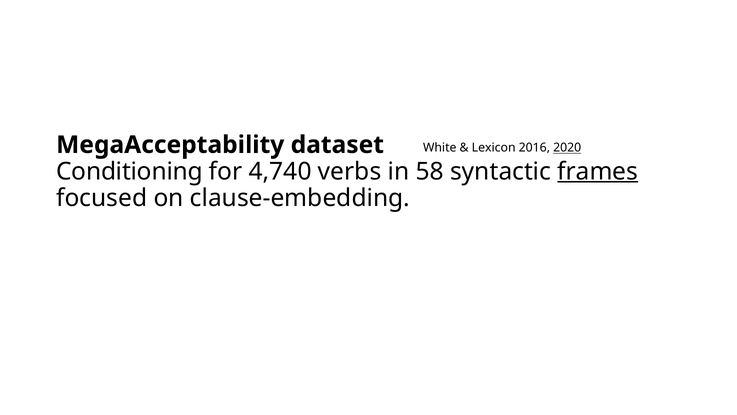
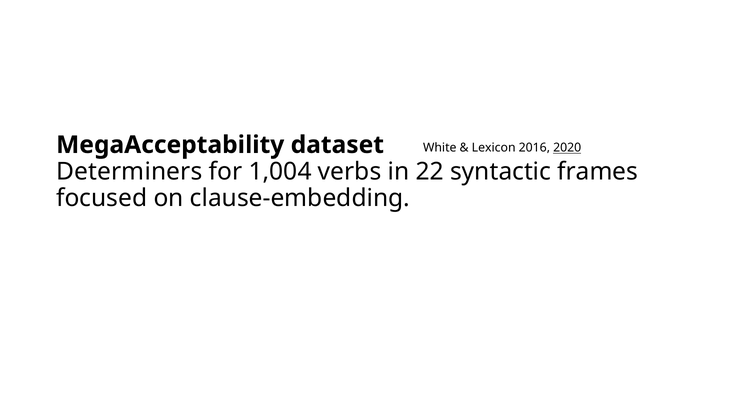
Conditioning: Conditioning -> Determiners
4,740: 4,740 -> 1,004
58: 58 -> 22
frames underline: present -> none
